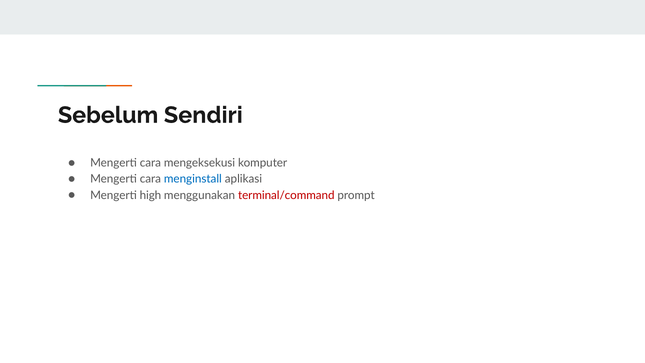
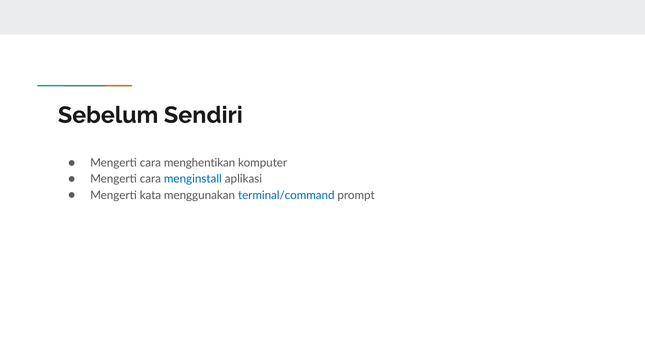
mengeksekusi: mengeksekusi -> menghentikan
high: high -> kata
terminal/command colour: red -> blue
